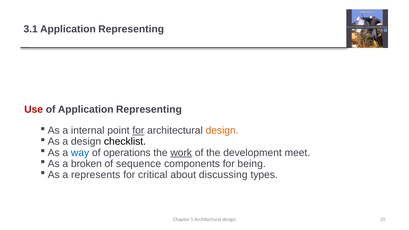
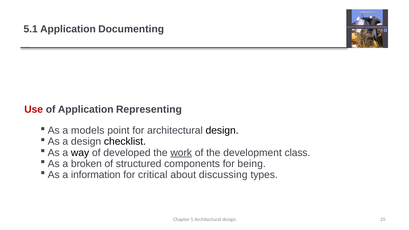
3.1: 3.1 -> 5.1
Representing at (131, 29): Representing -> Documenting
internal: internal -> models
for at (138, 131) underline: present -> none
design at (222, 131) colour: orange -> black
way colour: blue -> black
operations: operations -> developed
development meet: meet -> class
sequence: sequence -> structured
represents: represents -> information
